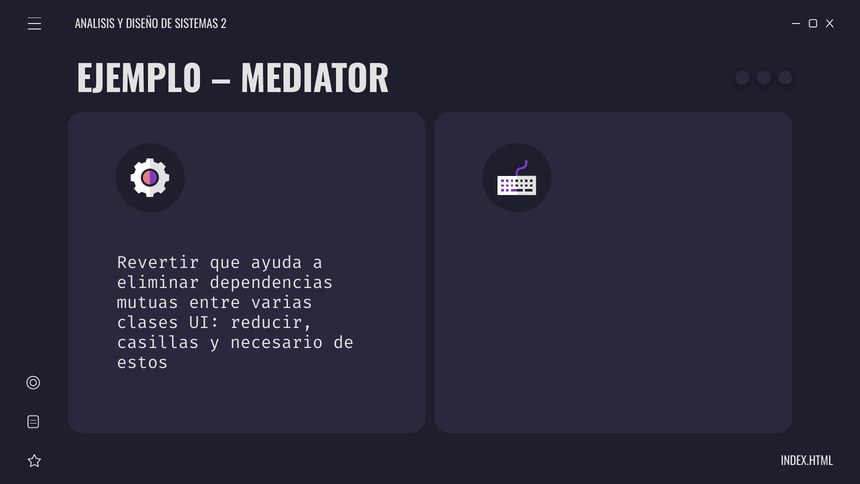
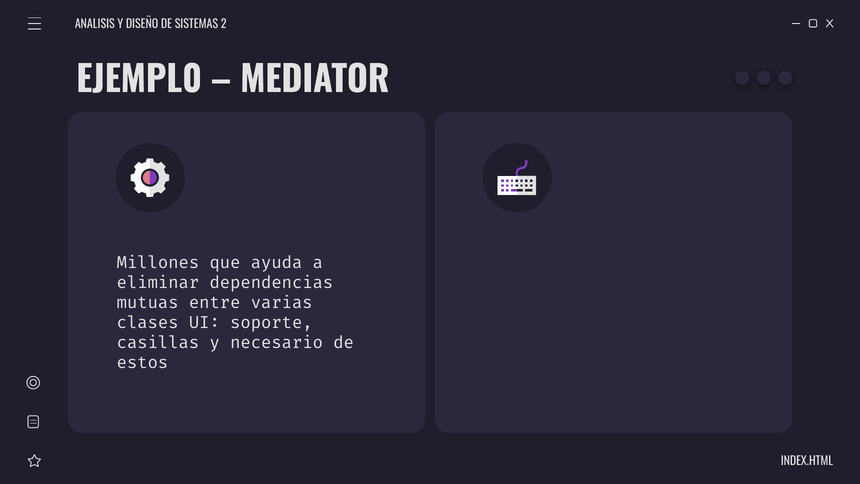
Revertir: Revertir -> Millones
reducir: reducir -> soporte
